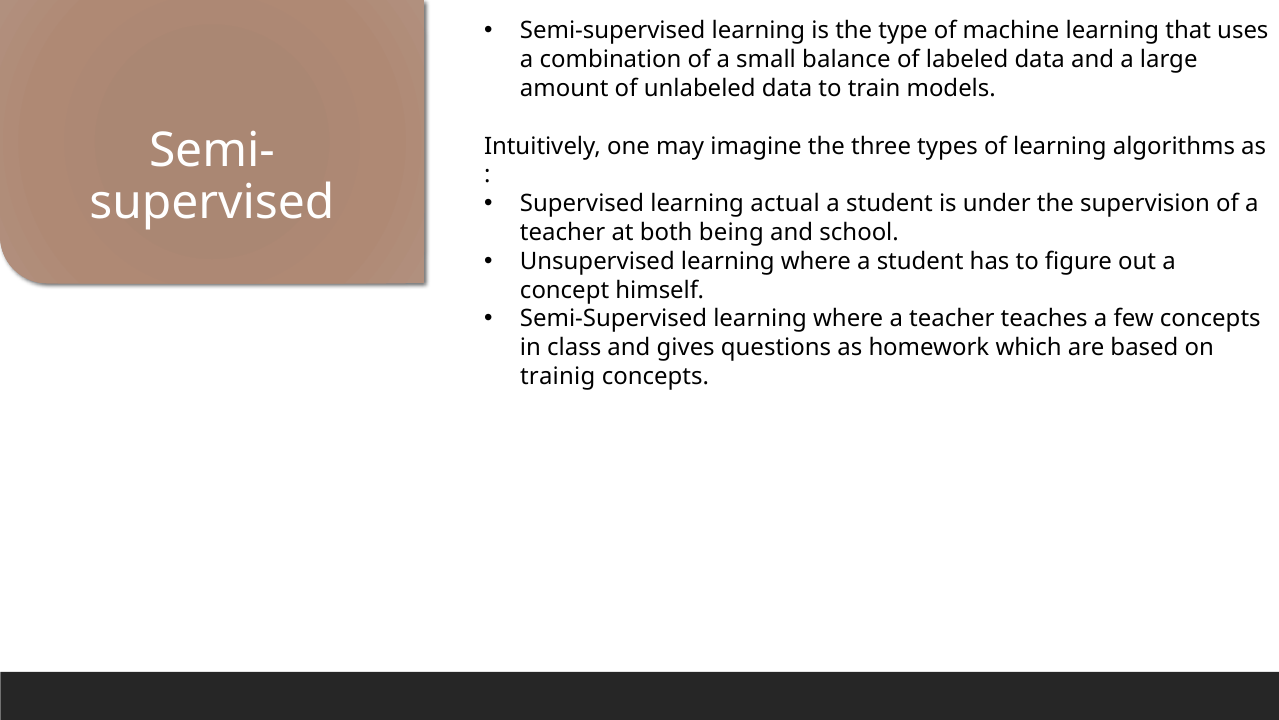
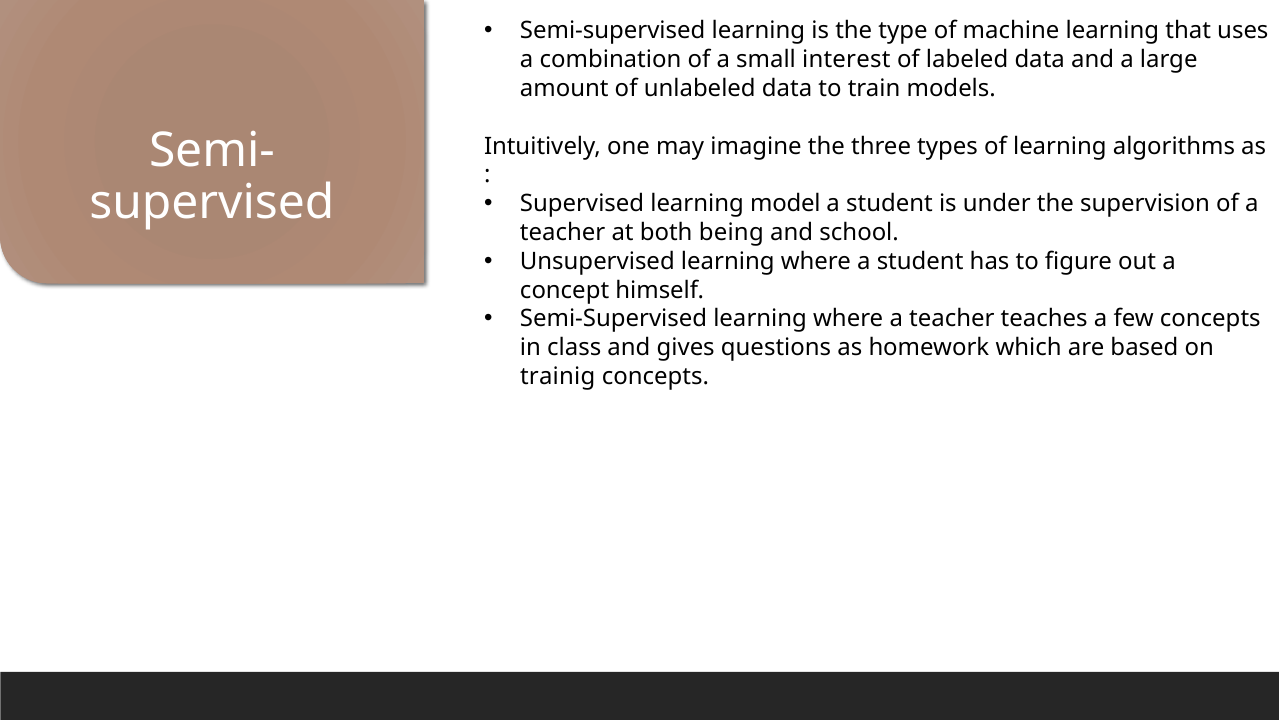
balance: balance -> interest
actual: actual -> model
